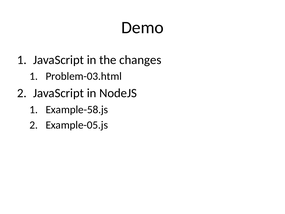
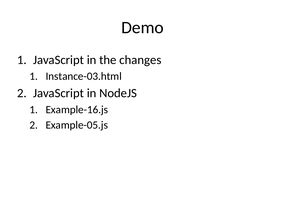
Problem-03.html: Problem-03.html -> Instance-03.html
Example-58.js: Example-58.js -> Example-16.js
